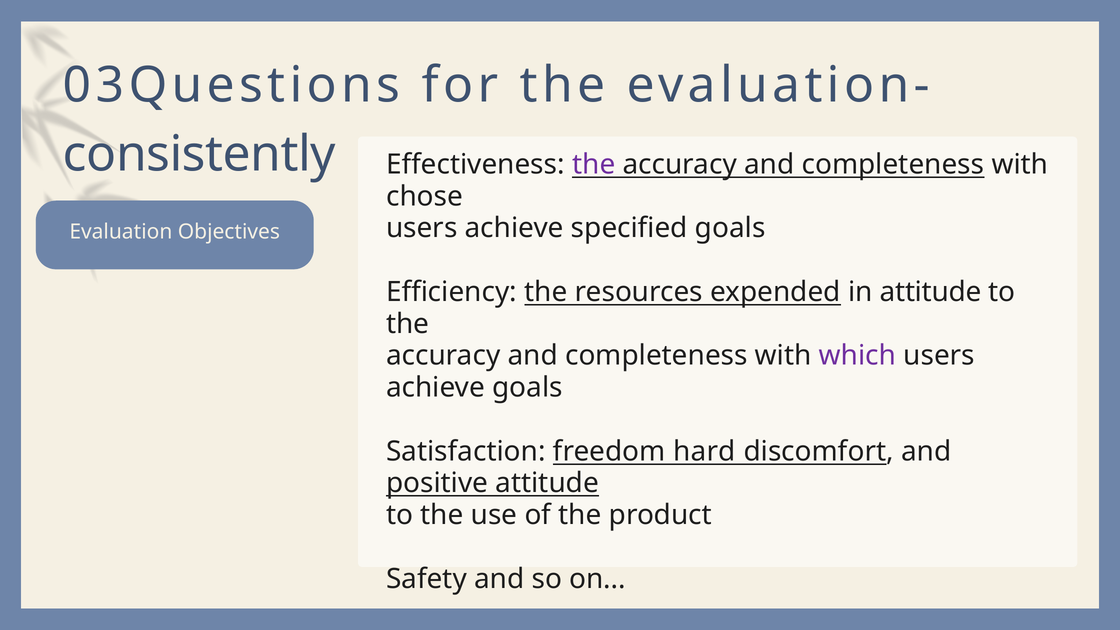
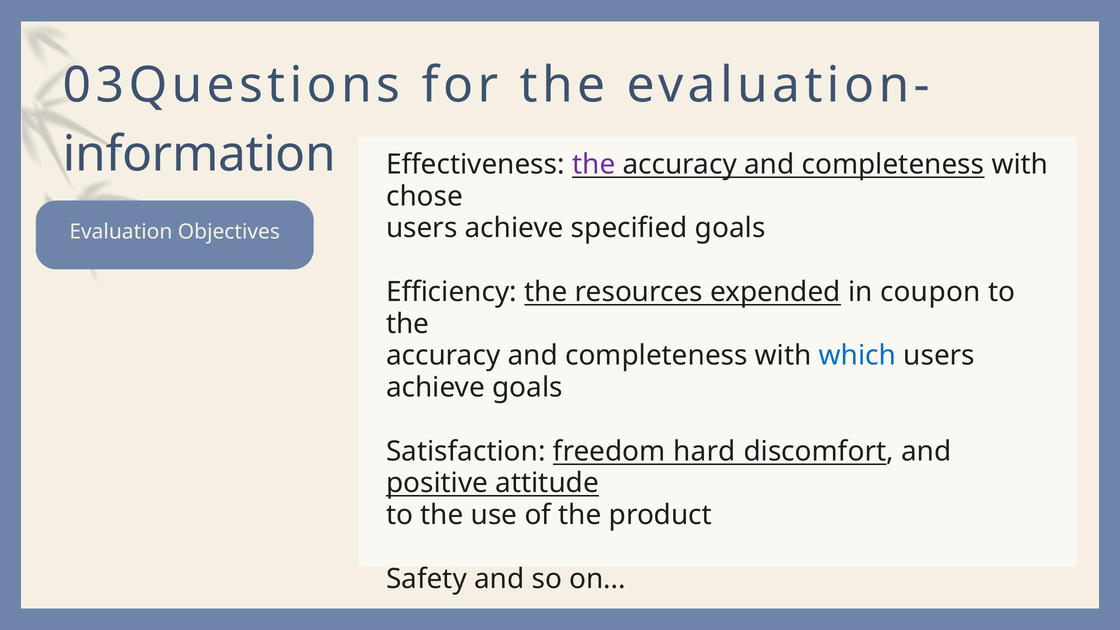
consistently: consistently -> information
in attitude: attitude -> coupon
which colour: purple -> blue
